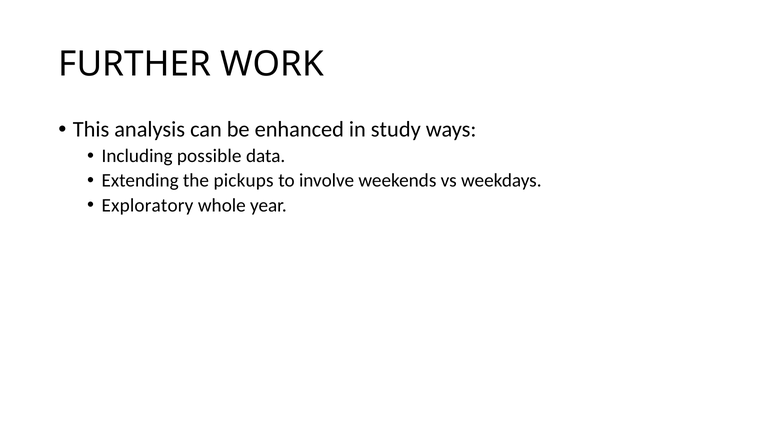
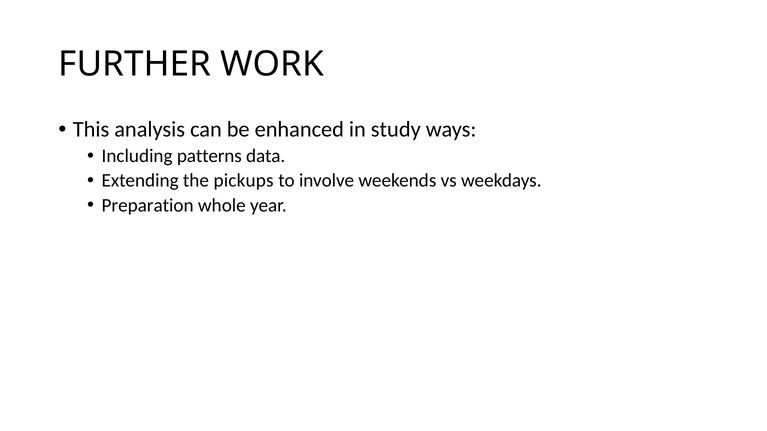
possible: possible -> patterns
Exploratory: Exploratory -> Preparation
